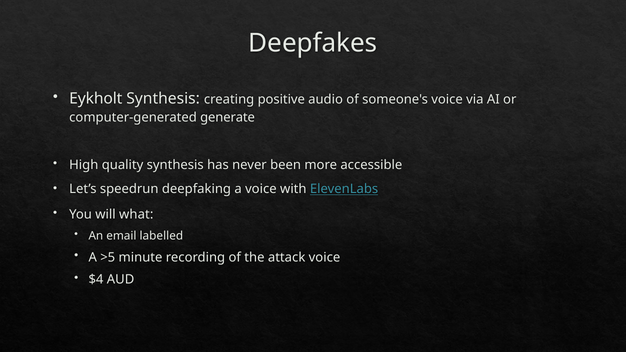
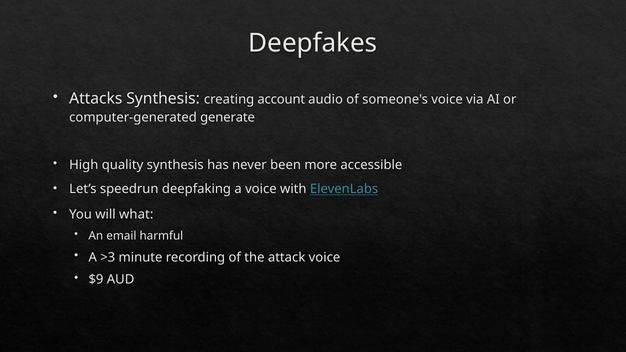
Eykholt: Eykholt -> Attacks
positive: positive -> account
labelled: labelled -> harmful
>5: >5 -> >3
$4: $4 -> $9
